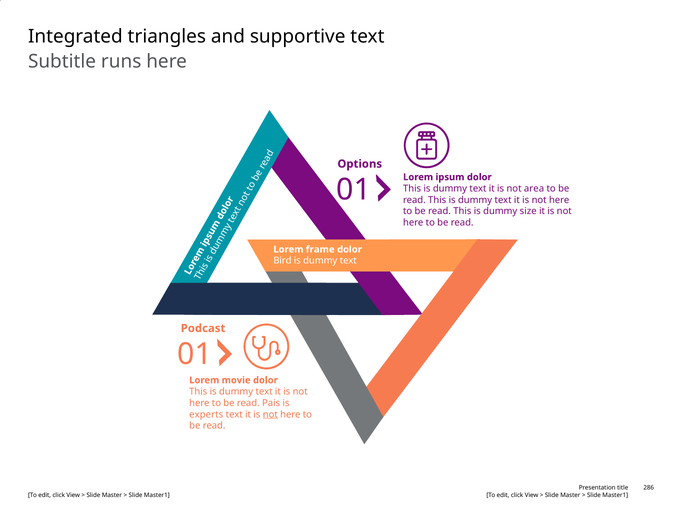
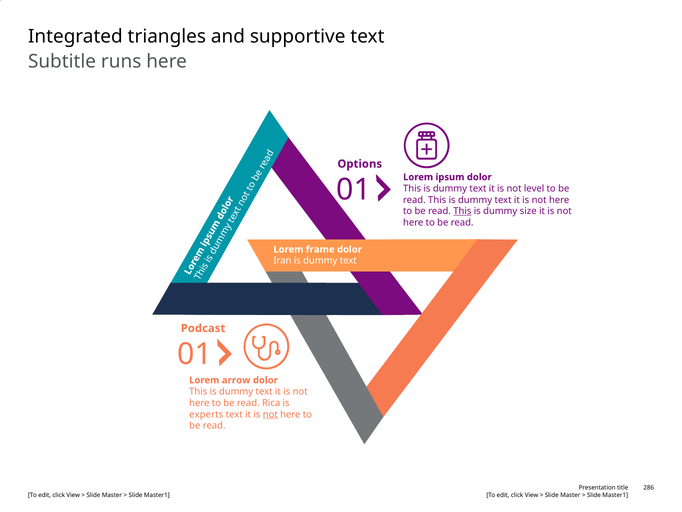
area: area -> level
This at (462, 211) underline: none -> present
Bird: Bird -> Iran
movie: movie -> arrow
Pais: Pais -> Rica
